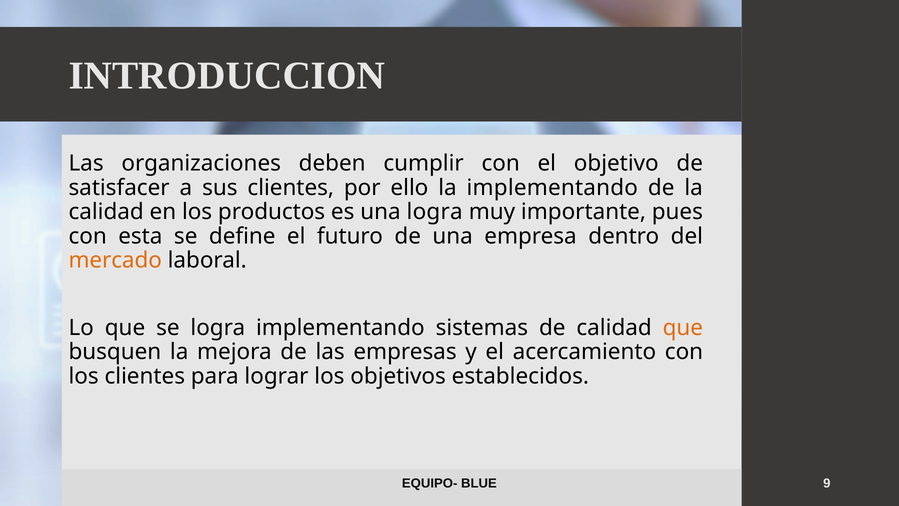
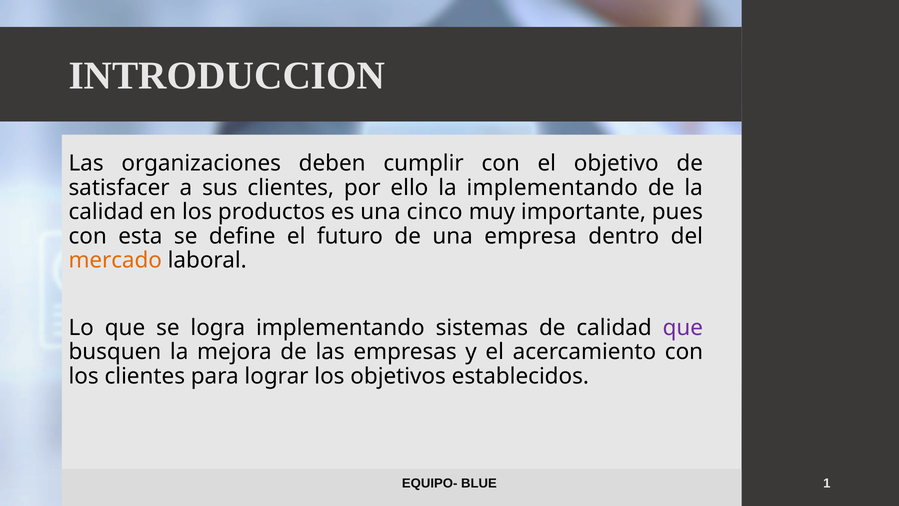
una logra: logra -> cinco
que at (683, 328) colour: orange -> purple
9: 9 -> 1
